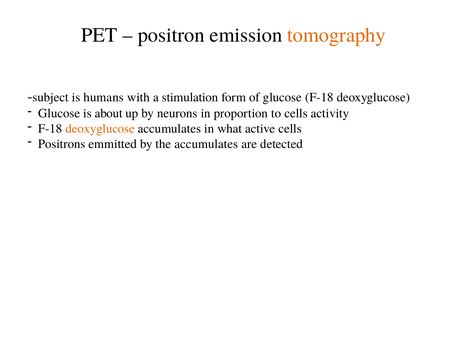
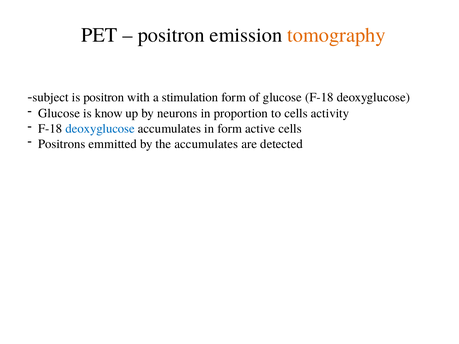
is humans: humans -> positron
about: about -> know
deoxyglucose at (100, 129) colour: orange -> blue
in what: what -> form
